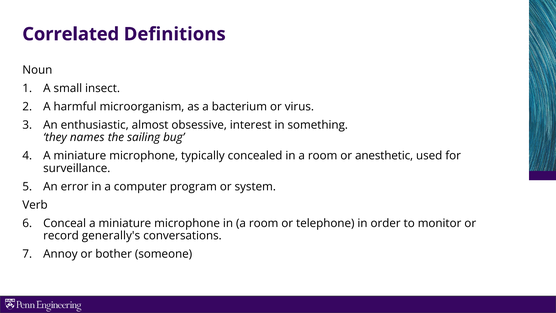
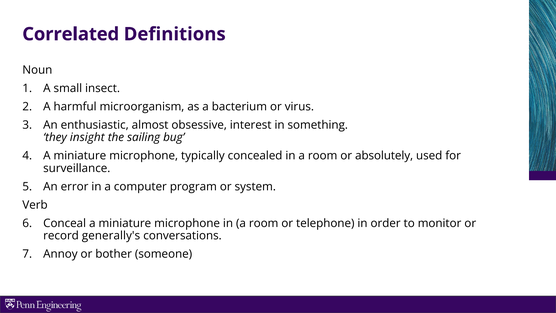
names: names -> insight
anesthetic: anesthetic -> absolutely
